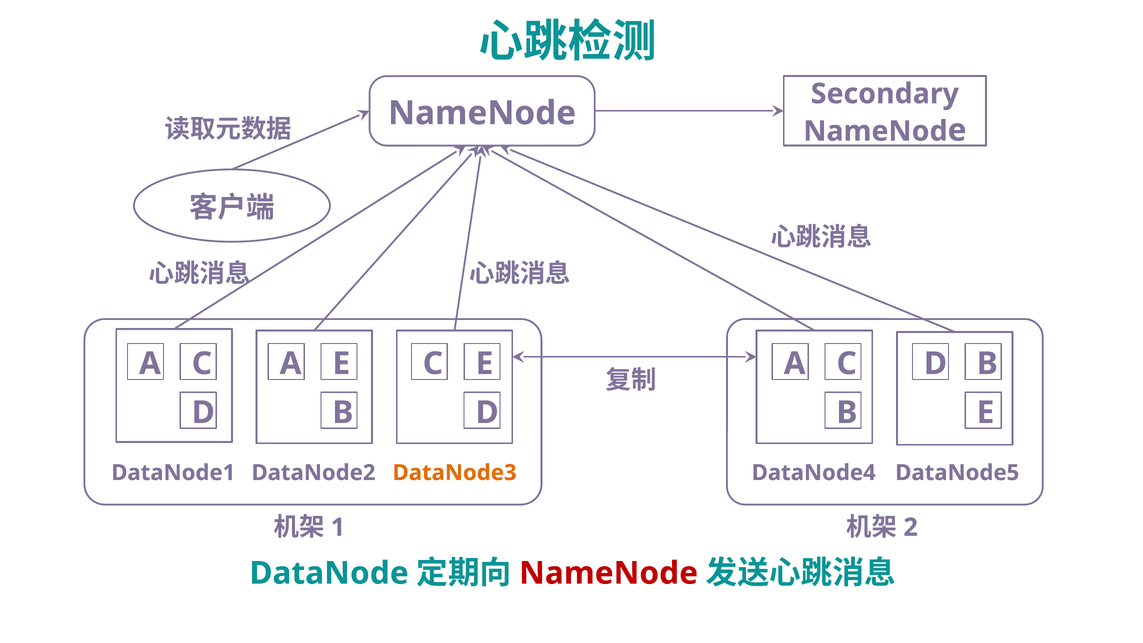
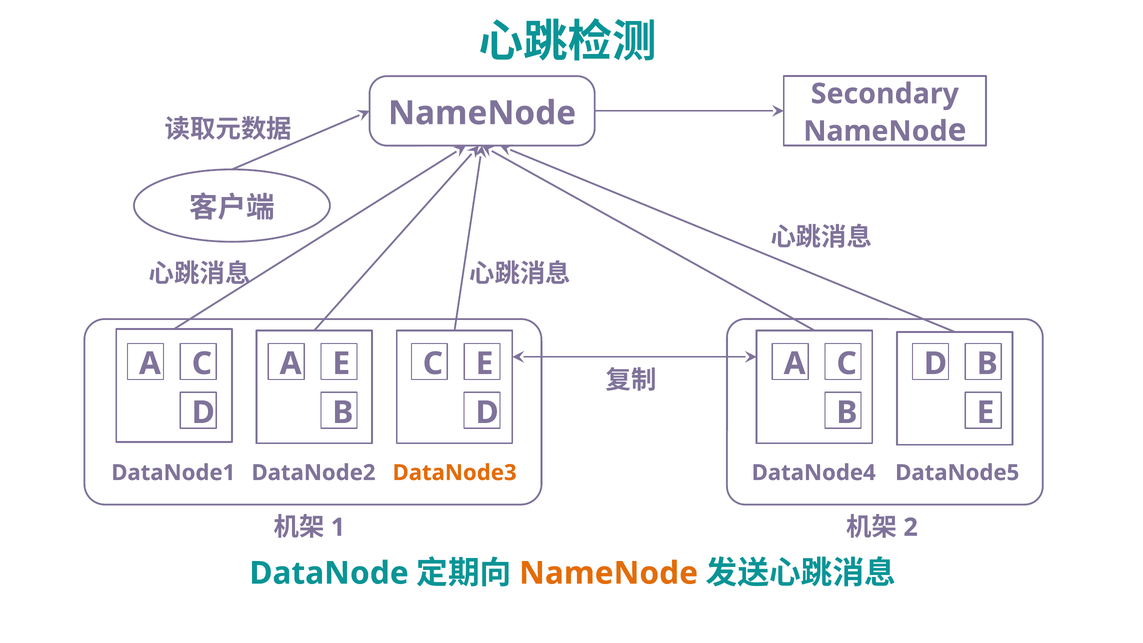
NameNode at (609, 573) colour: red -> orange
